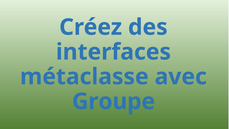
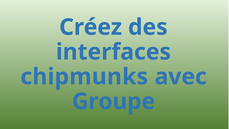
métaclasse: métaclasse -> chipmunks
